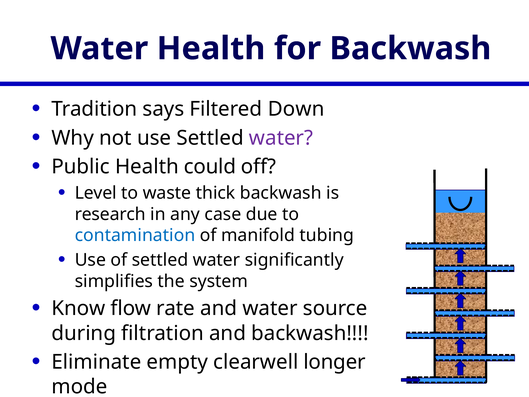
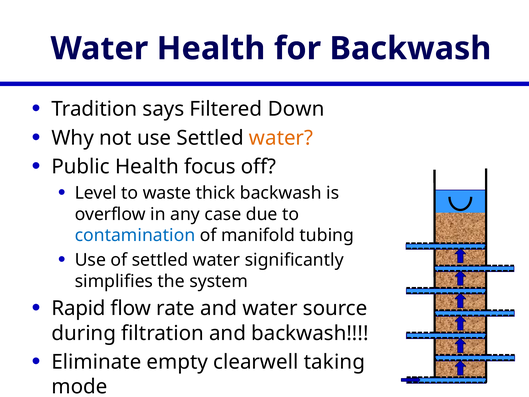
water at (281, 138) colour: purple -> orange
could: could -> focus
research: research -> overflow
Know: Know -> Rapid
longer: longer -> taking
